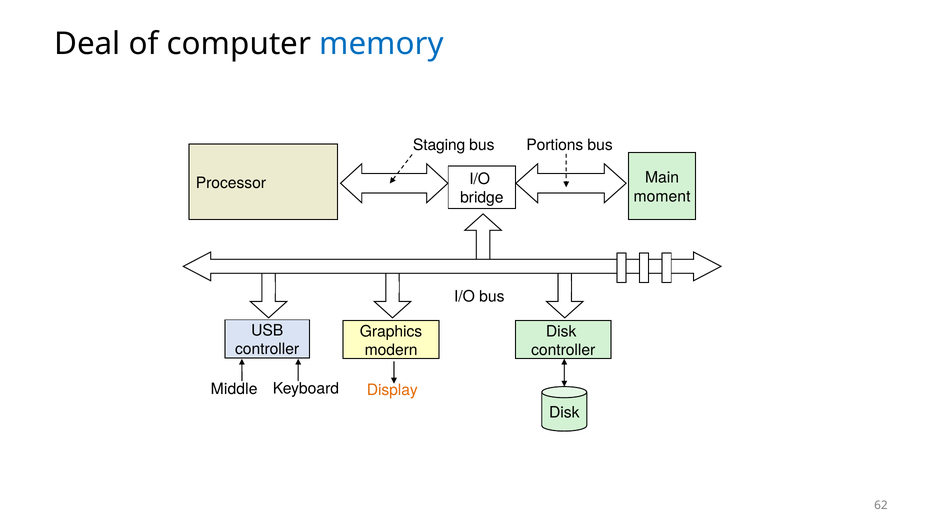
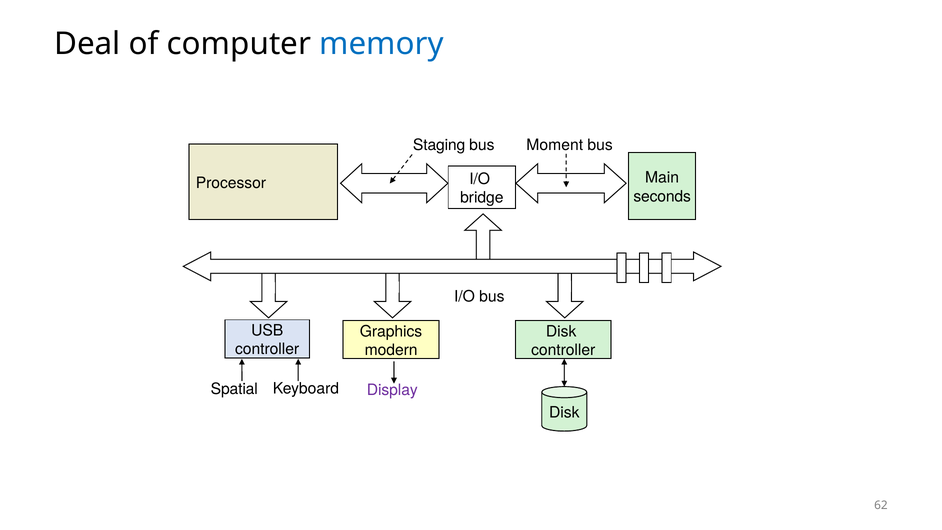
Portions: Portions -> Moment
moment: moment -> seconds
Middle: Middle -> Spatial
Display colour: orange -> purple
